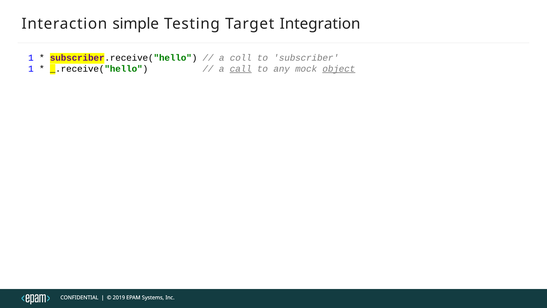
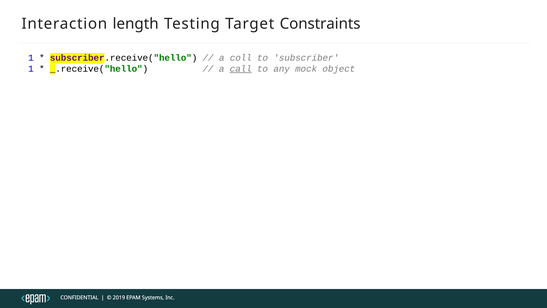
simple: simple -> length
Integration: Integration -> Constraints
object underline: present -> none
